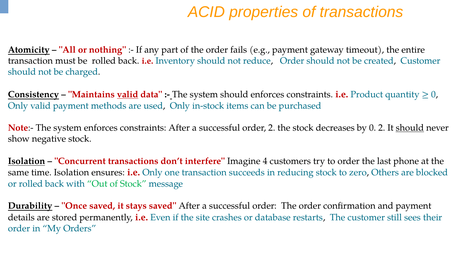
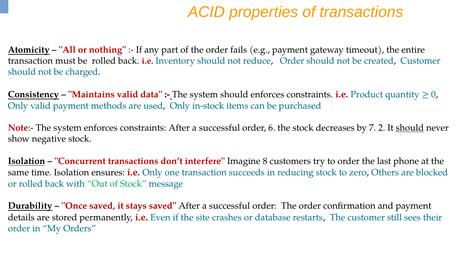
valid at (128, 94) underline: present -> none
order 2: 2 -> 6
by 0: 0 -> 7
4: 4 -> 8
